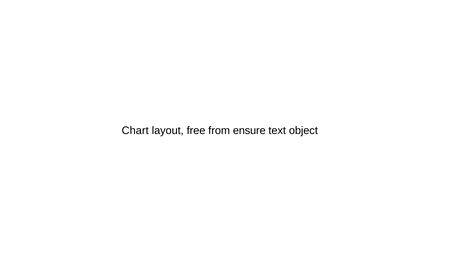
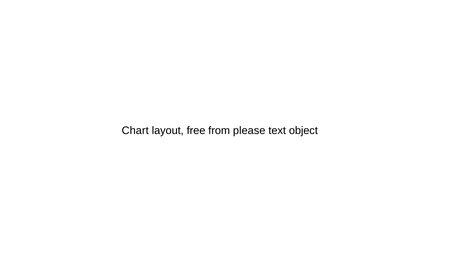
ensure: ensure -> please
